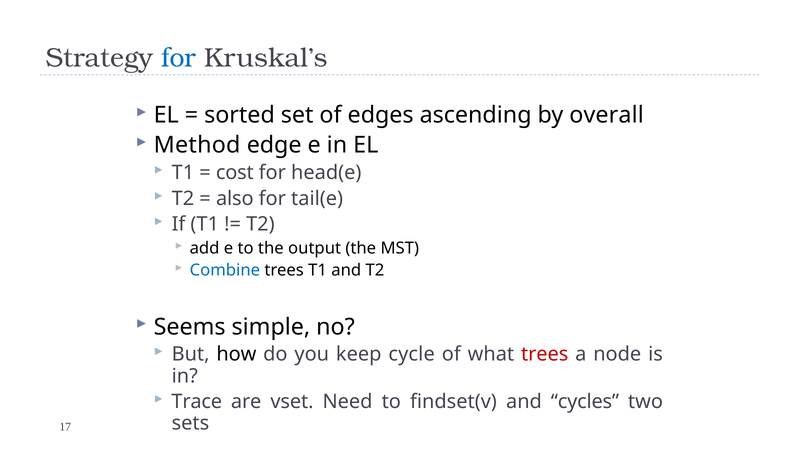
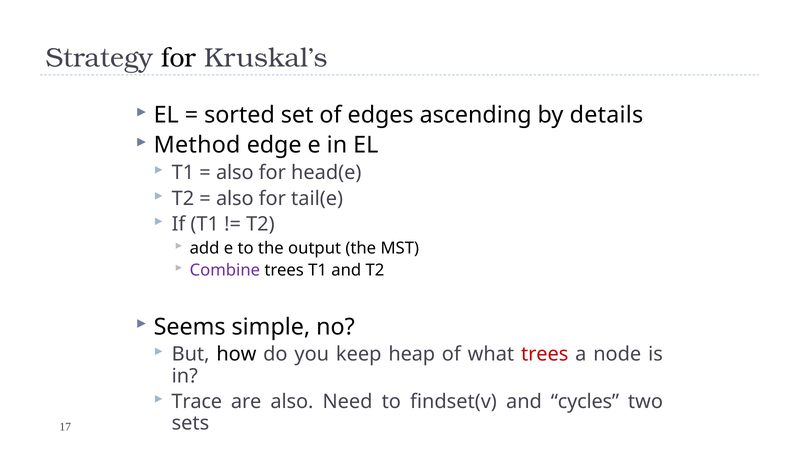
for at (179, 58) colour: blue -> black
overall: overall -> details
cost at (235, 173): cost -> also
Combine colour: blue -> purple
cycle: cycle -> heap
are vset: vset -> also
